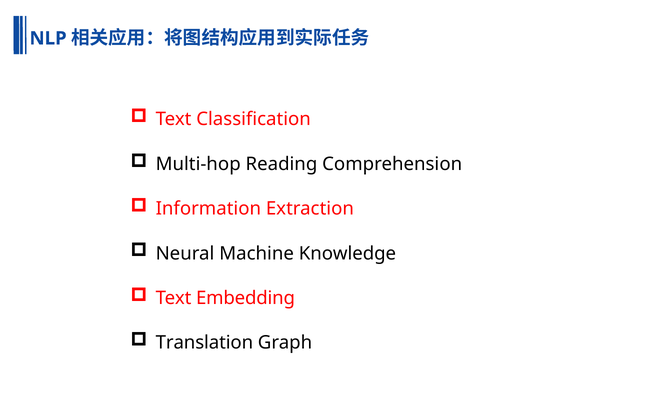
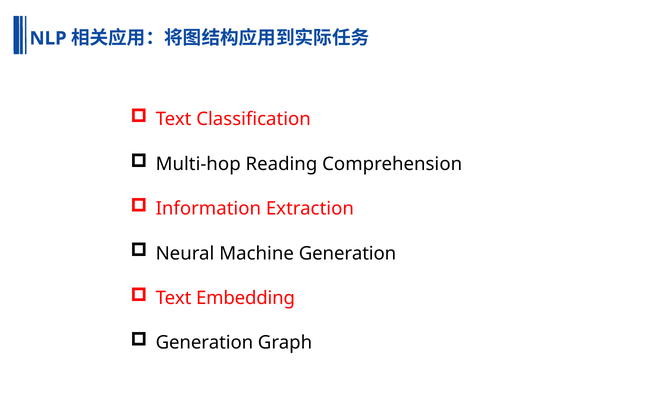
Machine Knowledge: Knowledge -> Generation
Translation at (204, 343): Translation -> Generation
